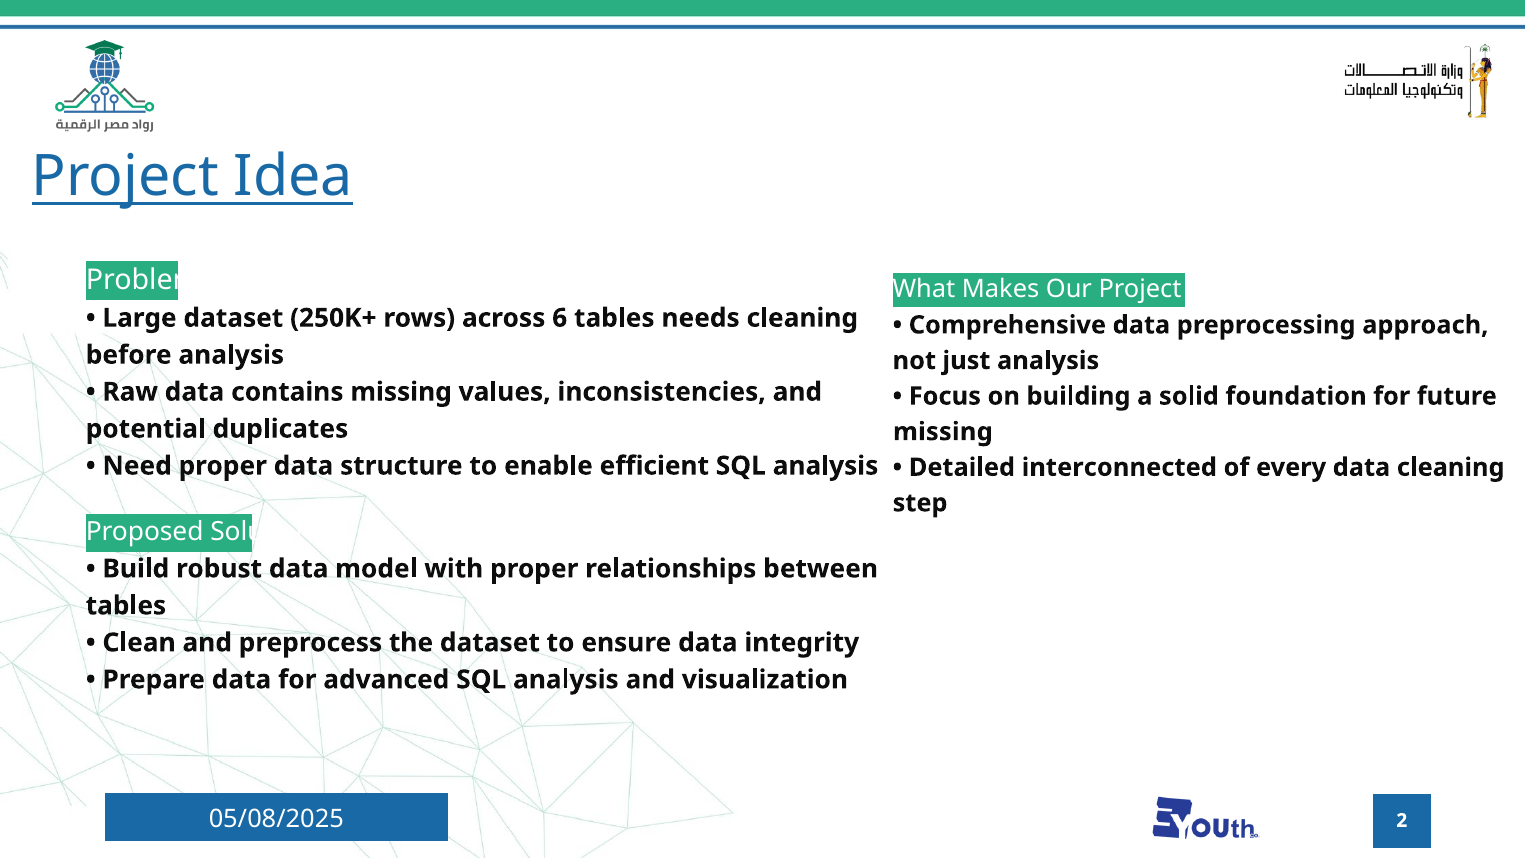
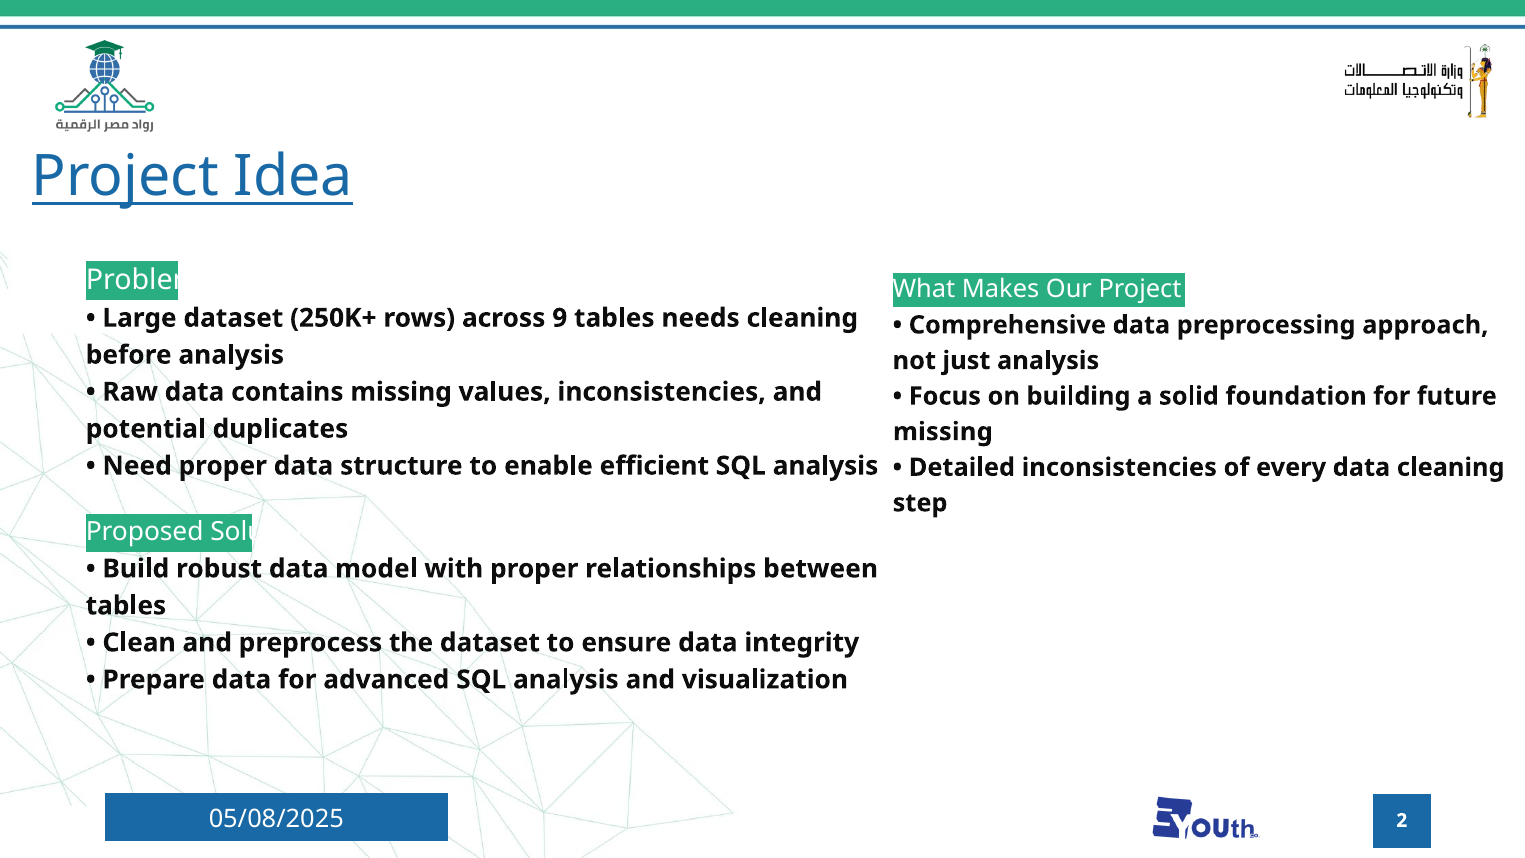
6: 6 -> 9
Detailed interconnected: interconnected -> inconsistencies
